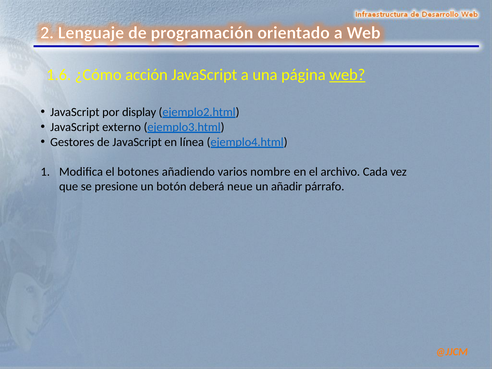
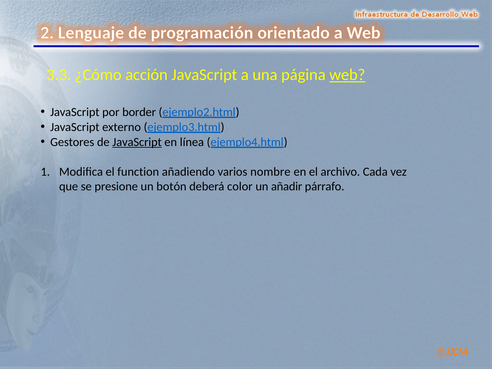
1.6: 1.6 -> 3.3
display: display -> border
JavaScript at (137, 142) underline: none -> present
botones: botones -> function
neue: neue -> color
